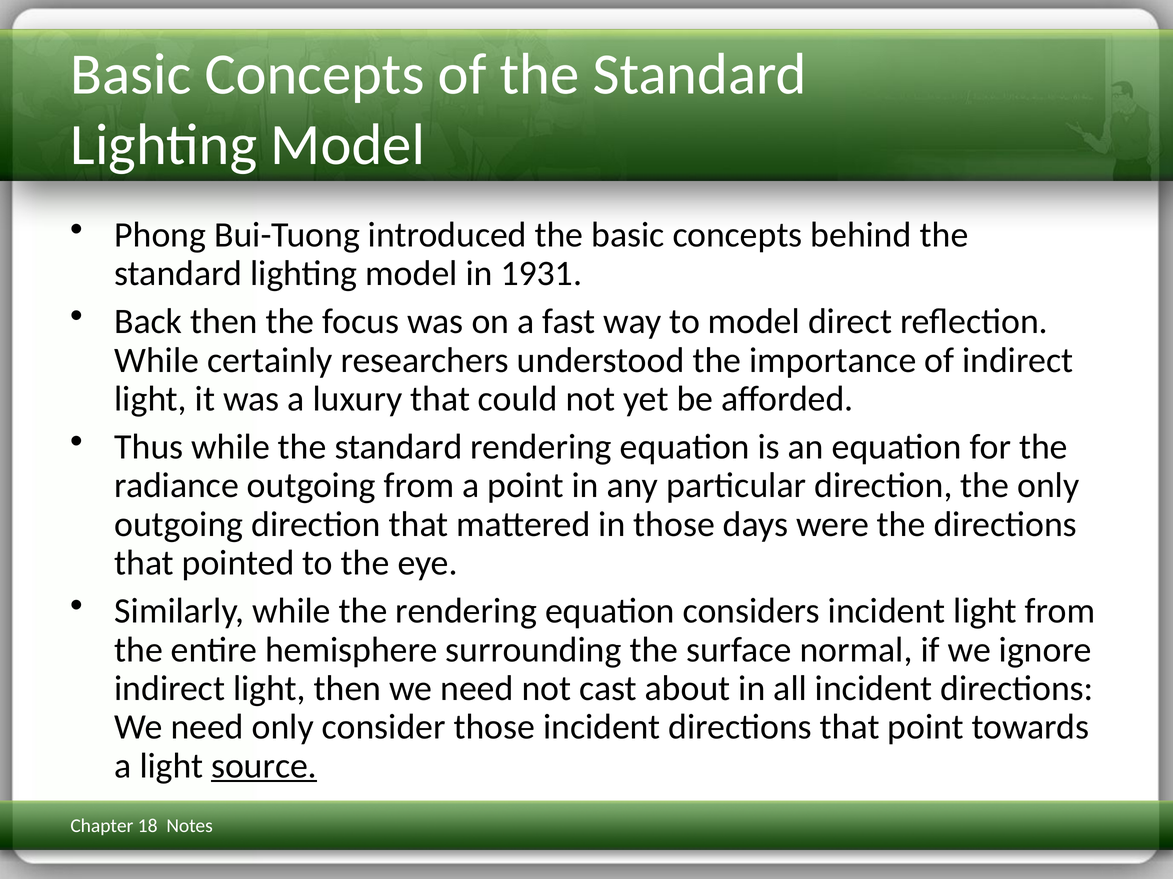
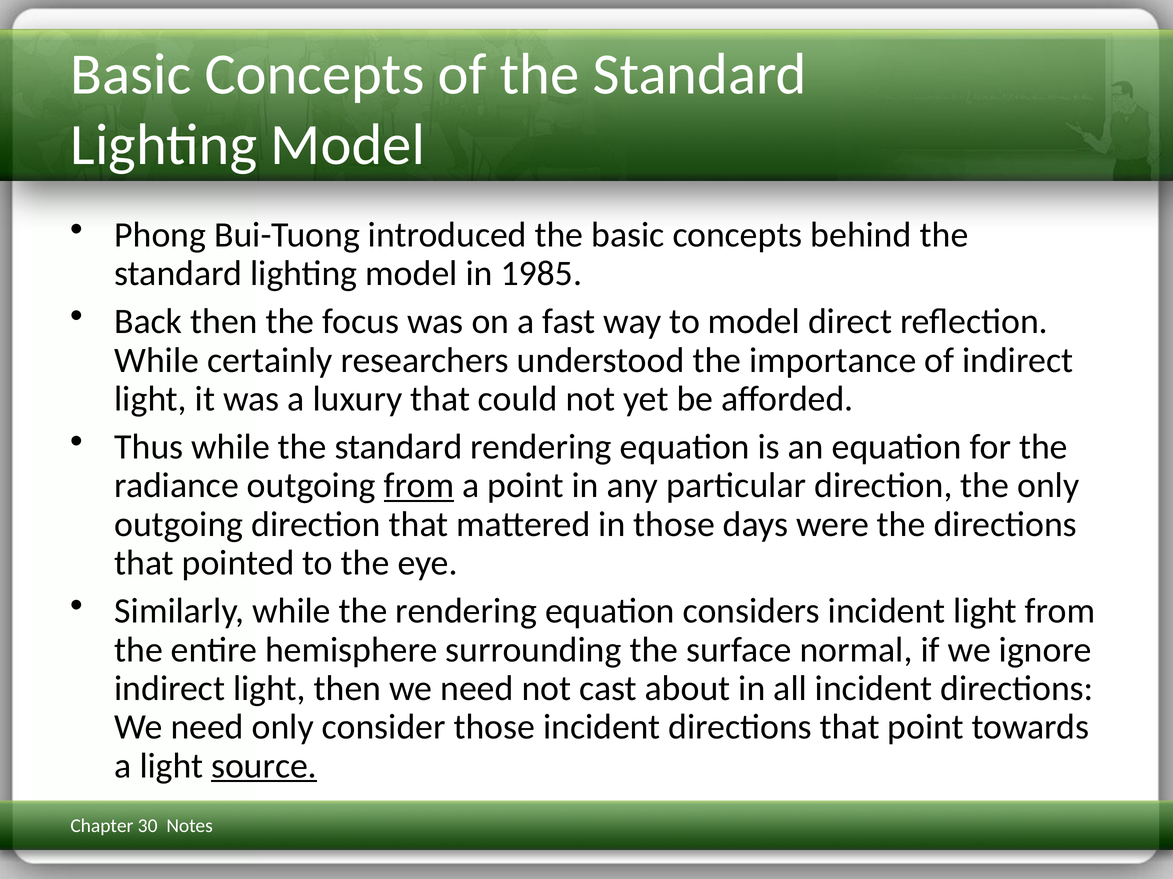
1931: 1931 -> 1985
from at (419, 486) underline: none -> present
18: 18 -> 30
